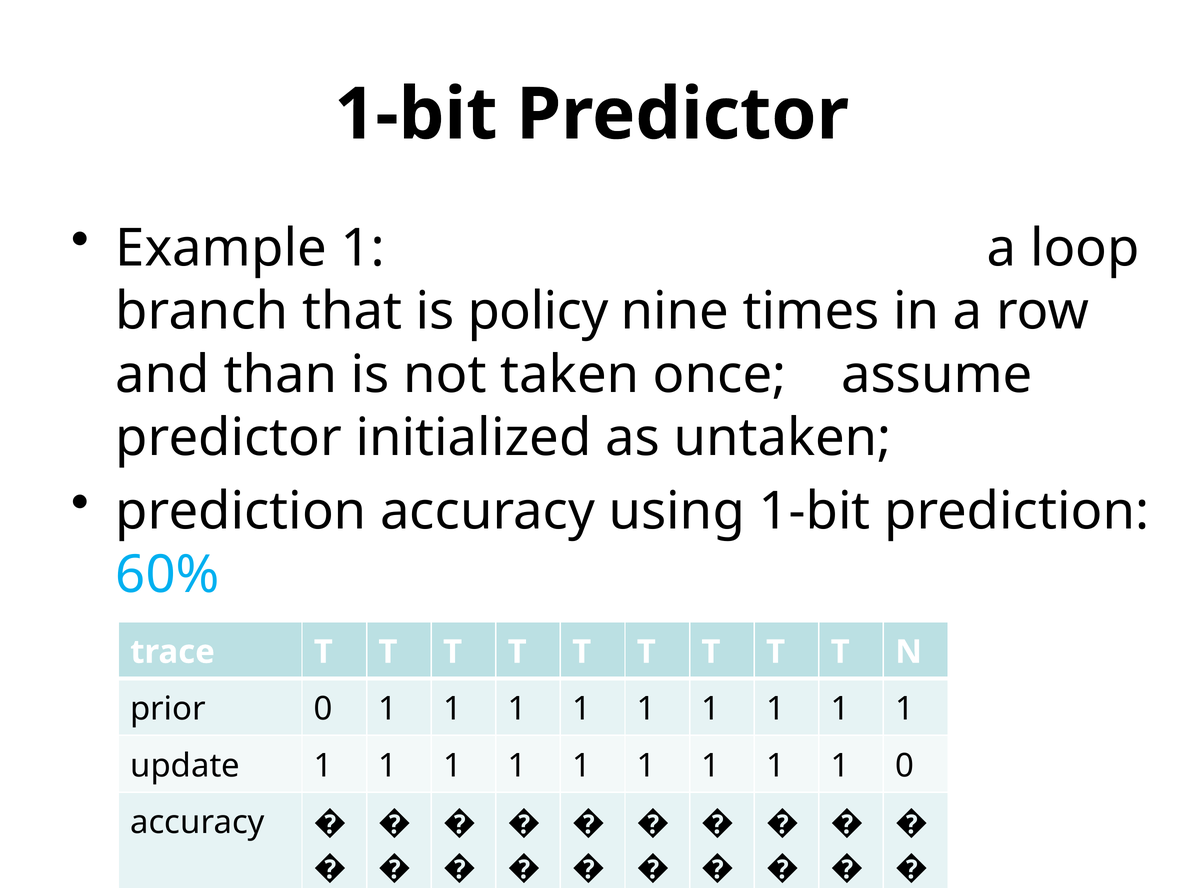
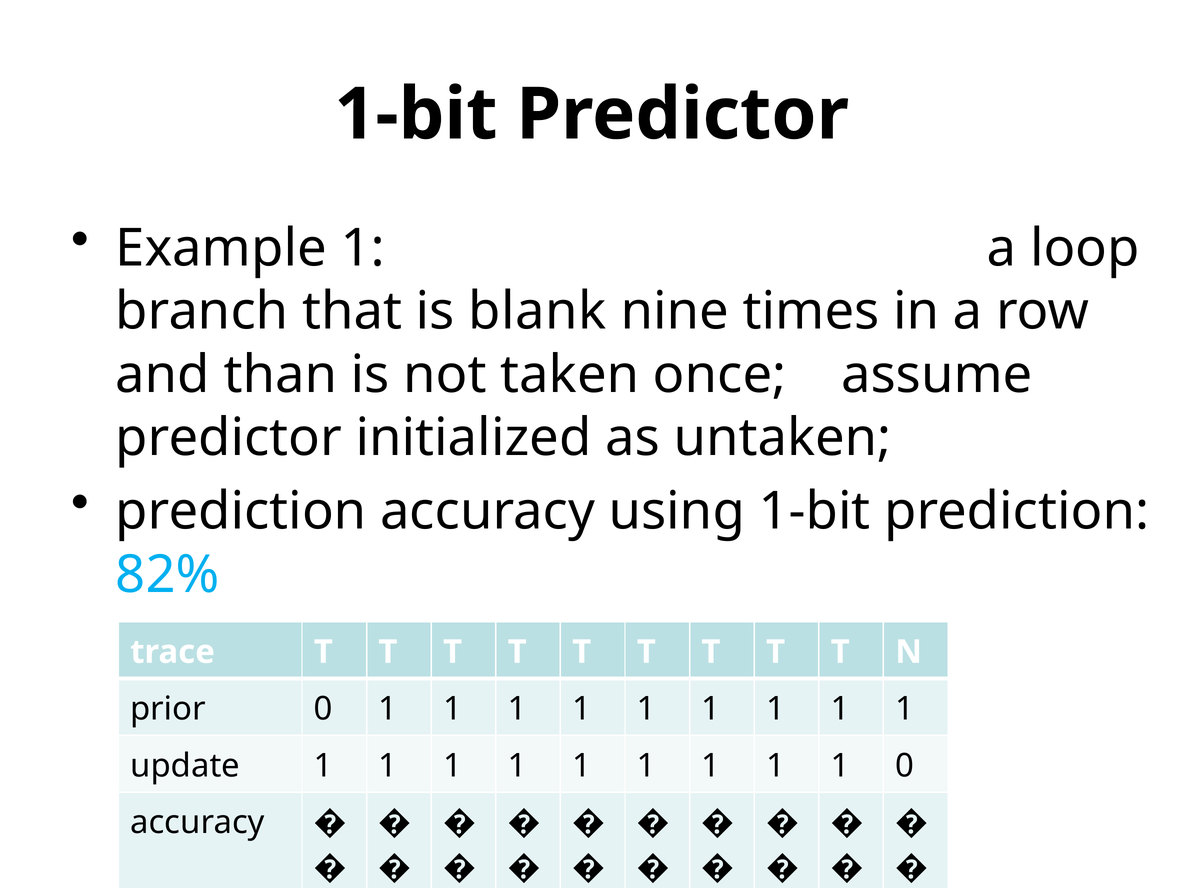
policy: policy -> blank
60%: 60% -> 82%
